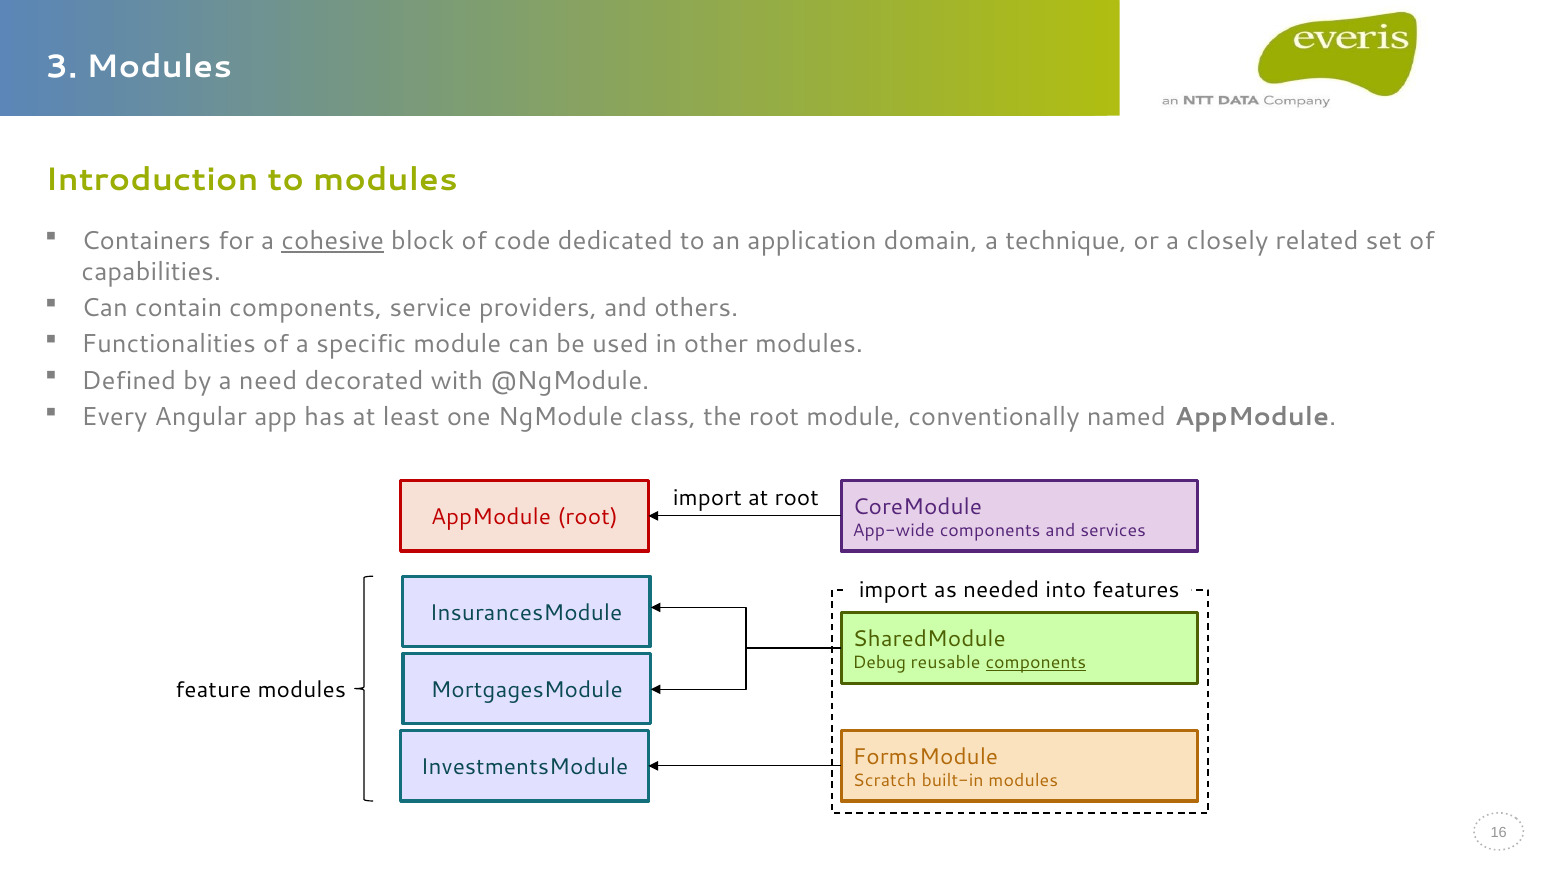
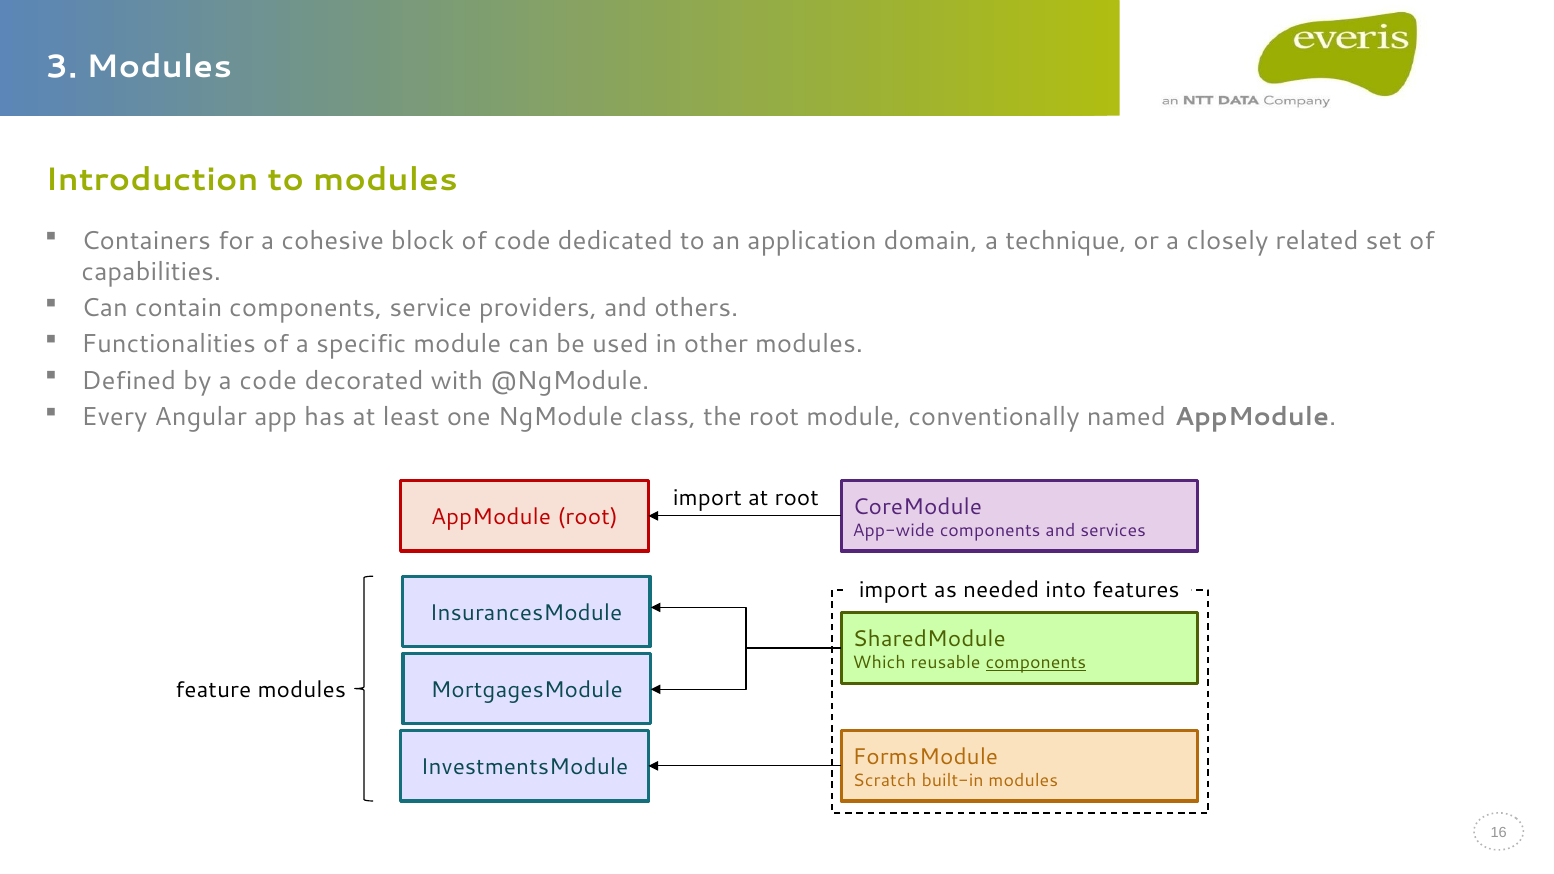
cohesive underline: present -> none
a need: need -> code
Debug: Debug -> Which
